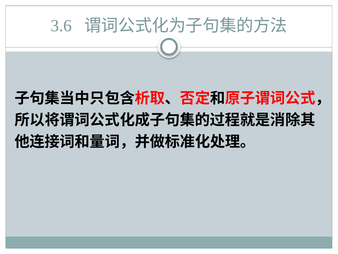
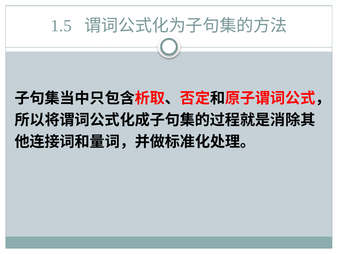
3.6: 3.6 -> 1.5
